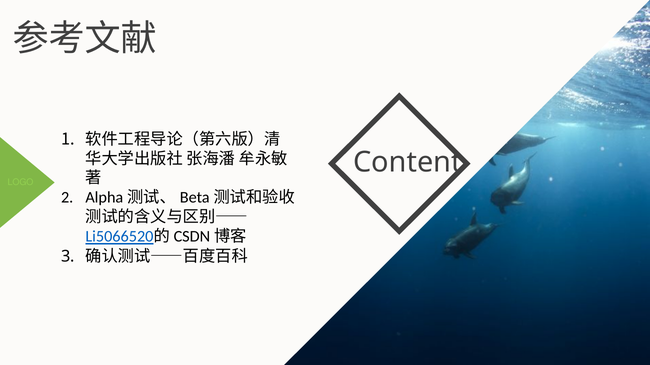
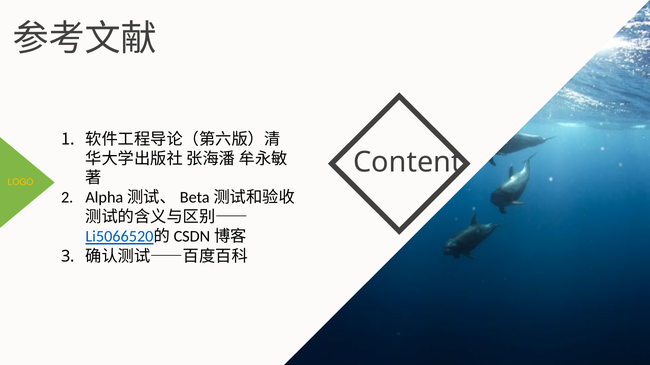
LOGO colour: light green -> yellow
